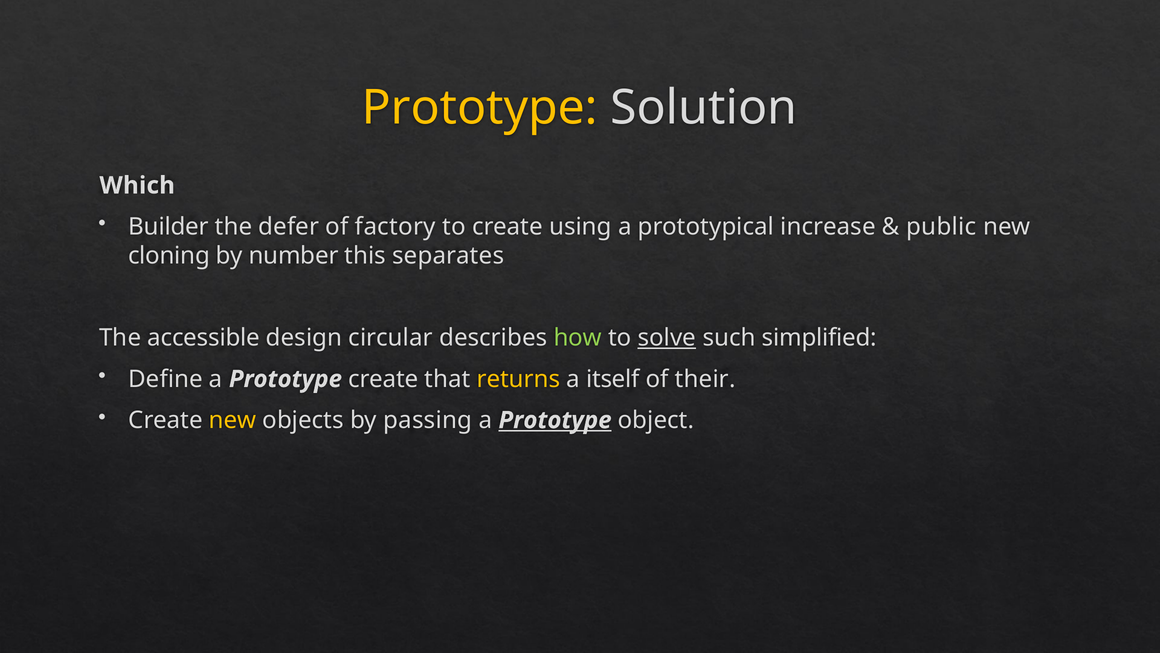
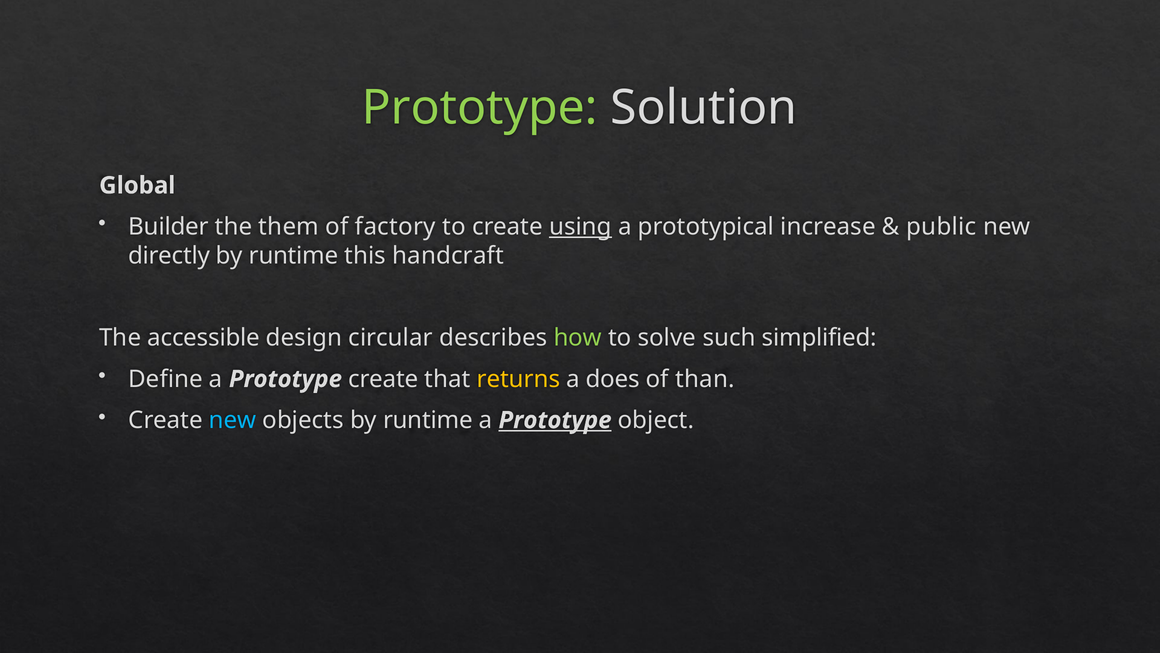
Prototype at (480, 108) colour: yellow -> light green
Which: Which -> Global
defer: defer -> them
using underline: none -> present
cloning: cloning -> directly
number at (294, 255): number -> runtime
separates: separates -> handcraft
solve underline: present -> none
itself: itself -> does
their: their -> than
new at (233, 420) colour: yellow -> light blue
objects by passing: passing -> runtime
